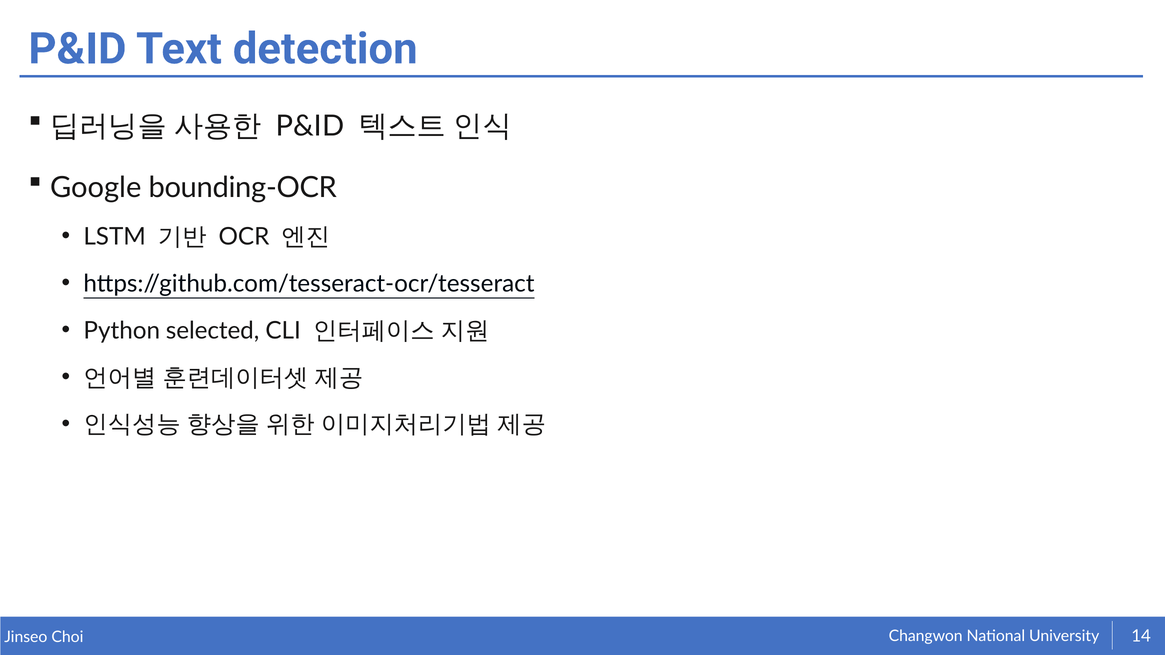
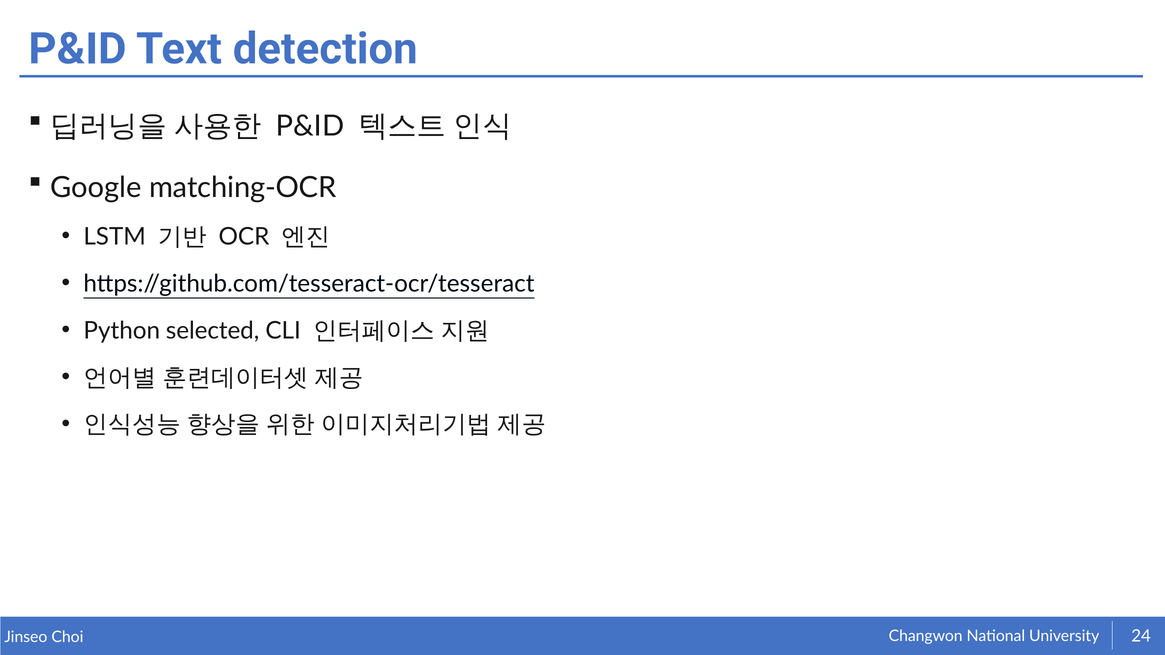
bounding-OCR: bounding-OCR -> matching-OCR
14: 14 -> 24
